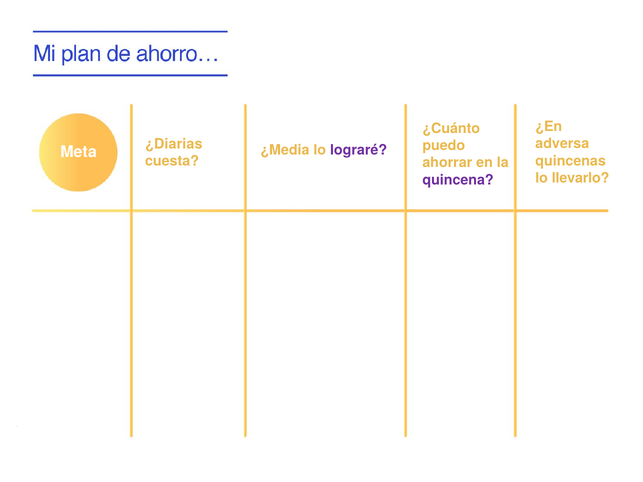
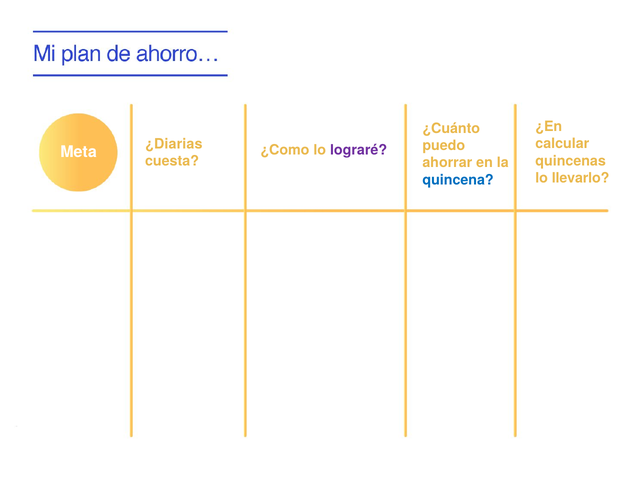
adversa: adversa -> calcular
¿Media: ¿Media -> ¿Como
quincena colour: purple -> blue
